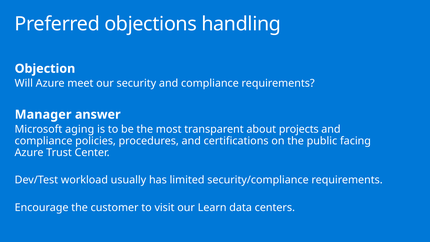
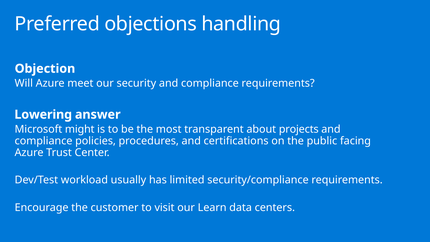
Manager: Manager -> Lowering
aging: aging -> might
